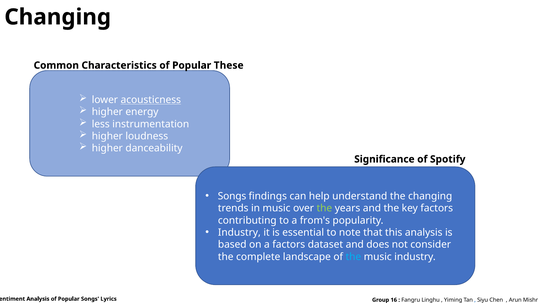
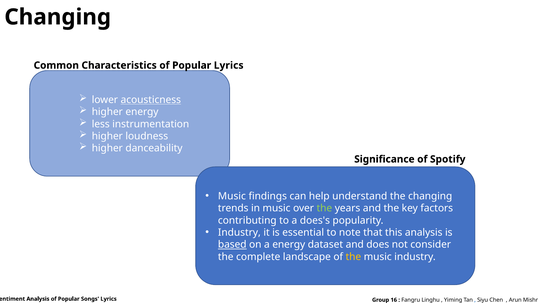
Popular These: These -> Lyrics
Songs at (232, 196): Songs -> Music
from's: from's -> does's
based underline: none -> present
a factors: factors -> energy
the at (353, 256) colour: light blue -> yellow
